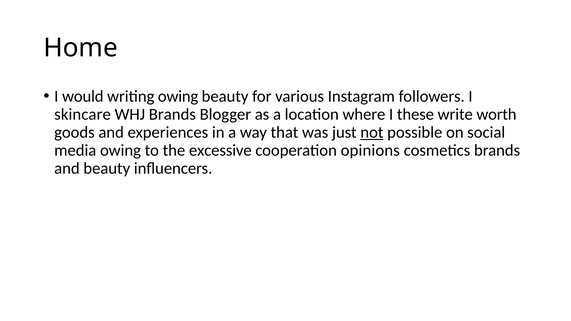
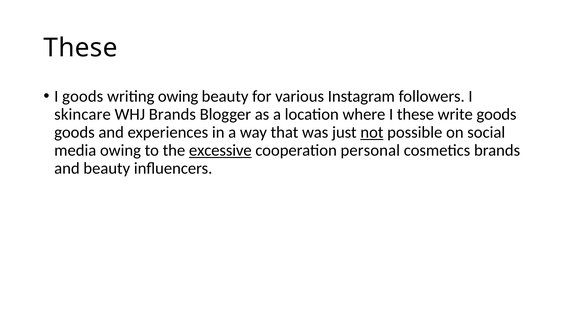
Home at (81, 48): Home -> These
I would: would -> goods
write worth: worth -> goods
excessive underline: none -> present
opinions: opinions -> personal
